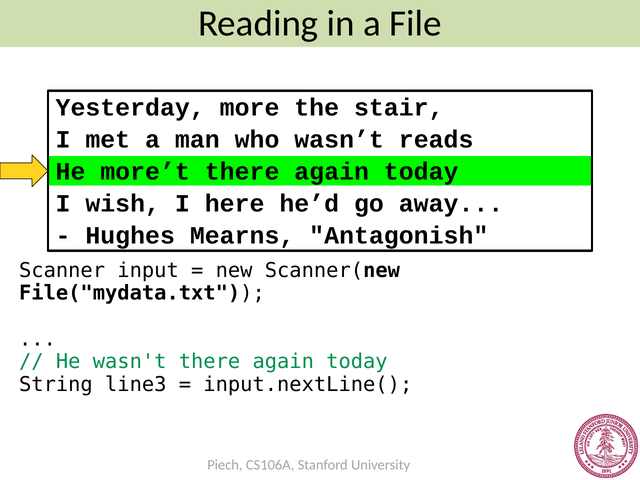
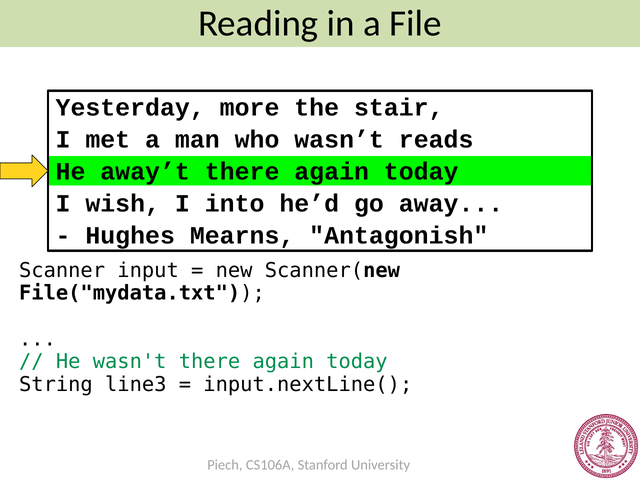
more’t: more’t -> away’t
here: here -> into
